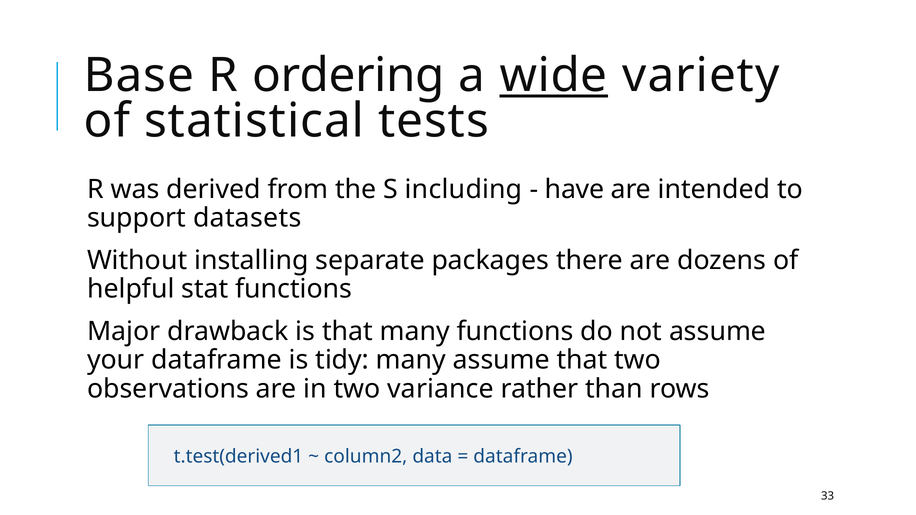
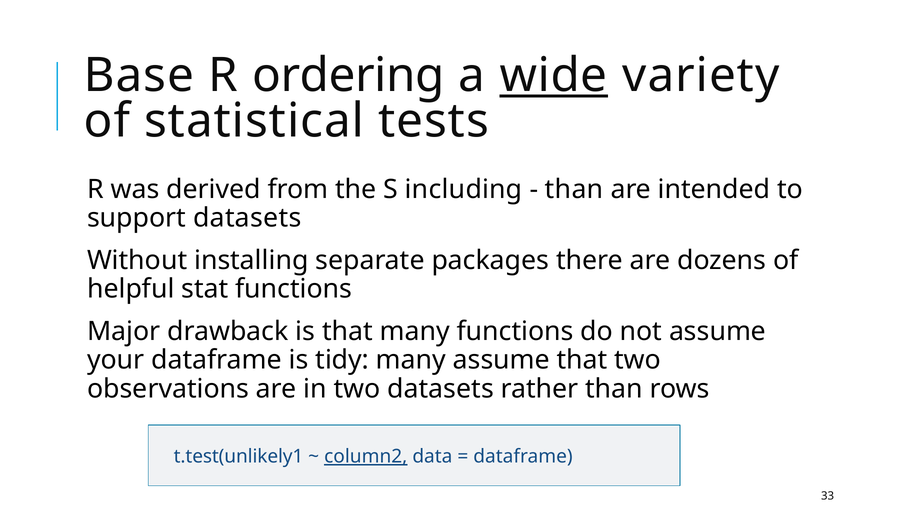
have at (574, 189): have -> than
two variance: variance -> datasets
t.test(derived1: t.test(derived1 -> t.test(unlikely1
column2 underline: none -> present
